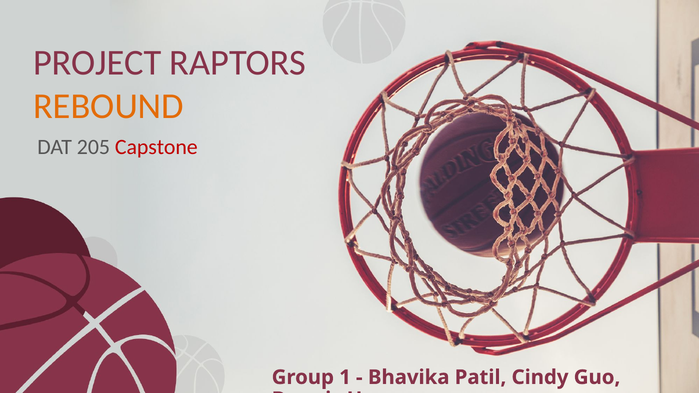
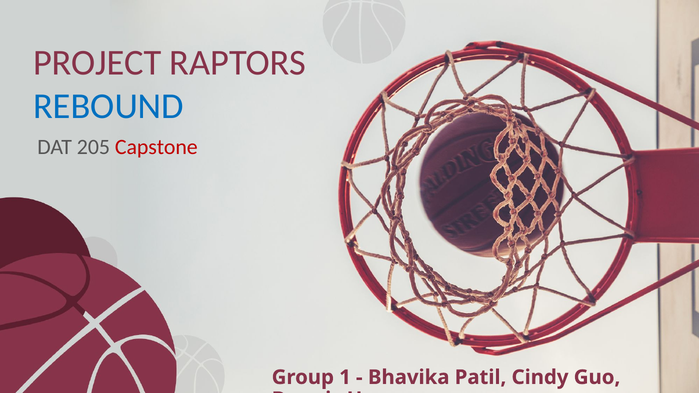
REBOUND colour: orange -> blue
